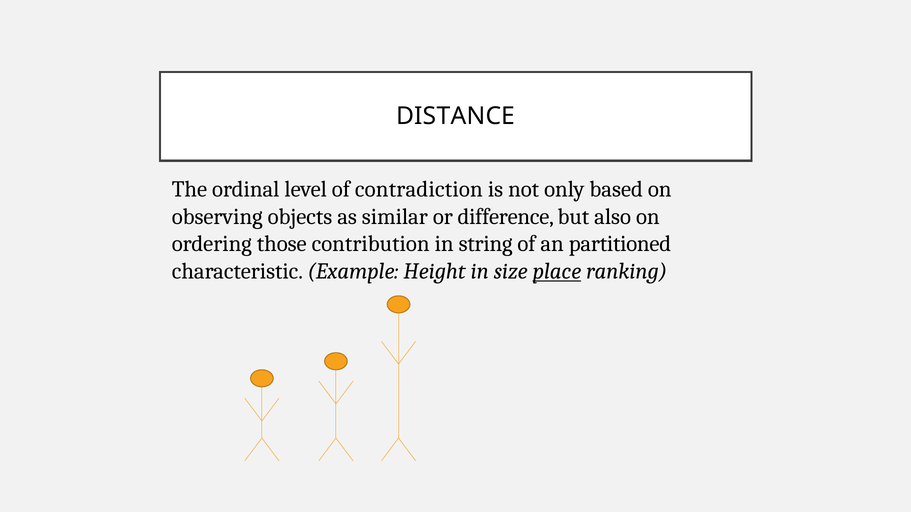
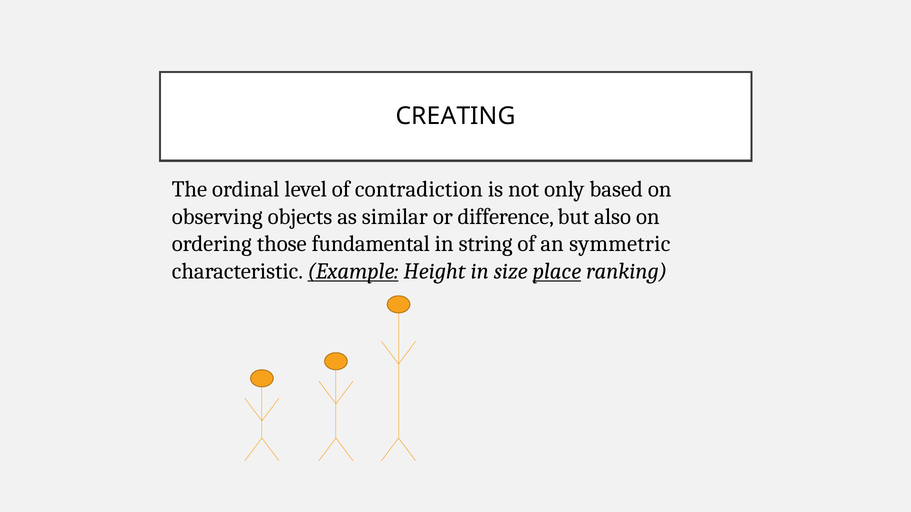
DISTANCE: DISTANCE -> CREATING
contribution: contribution -> fundamental
partitioned: partitioned -> symmetric
Example underline: none -> present
